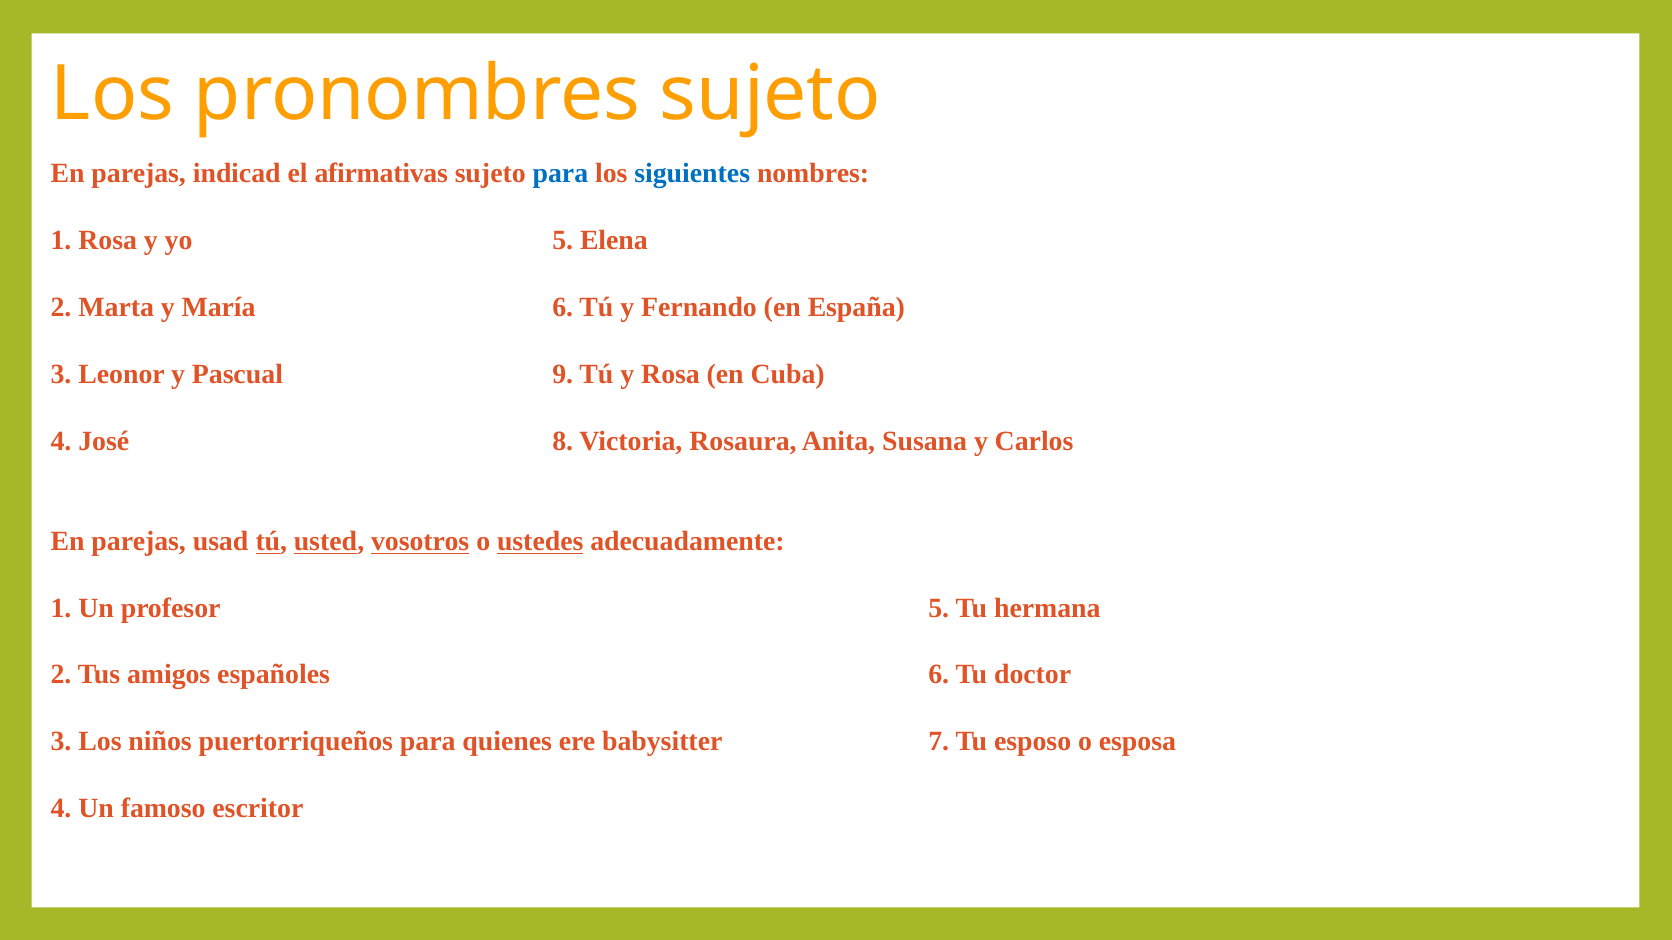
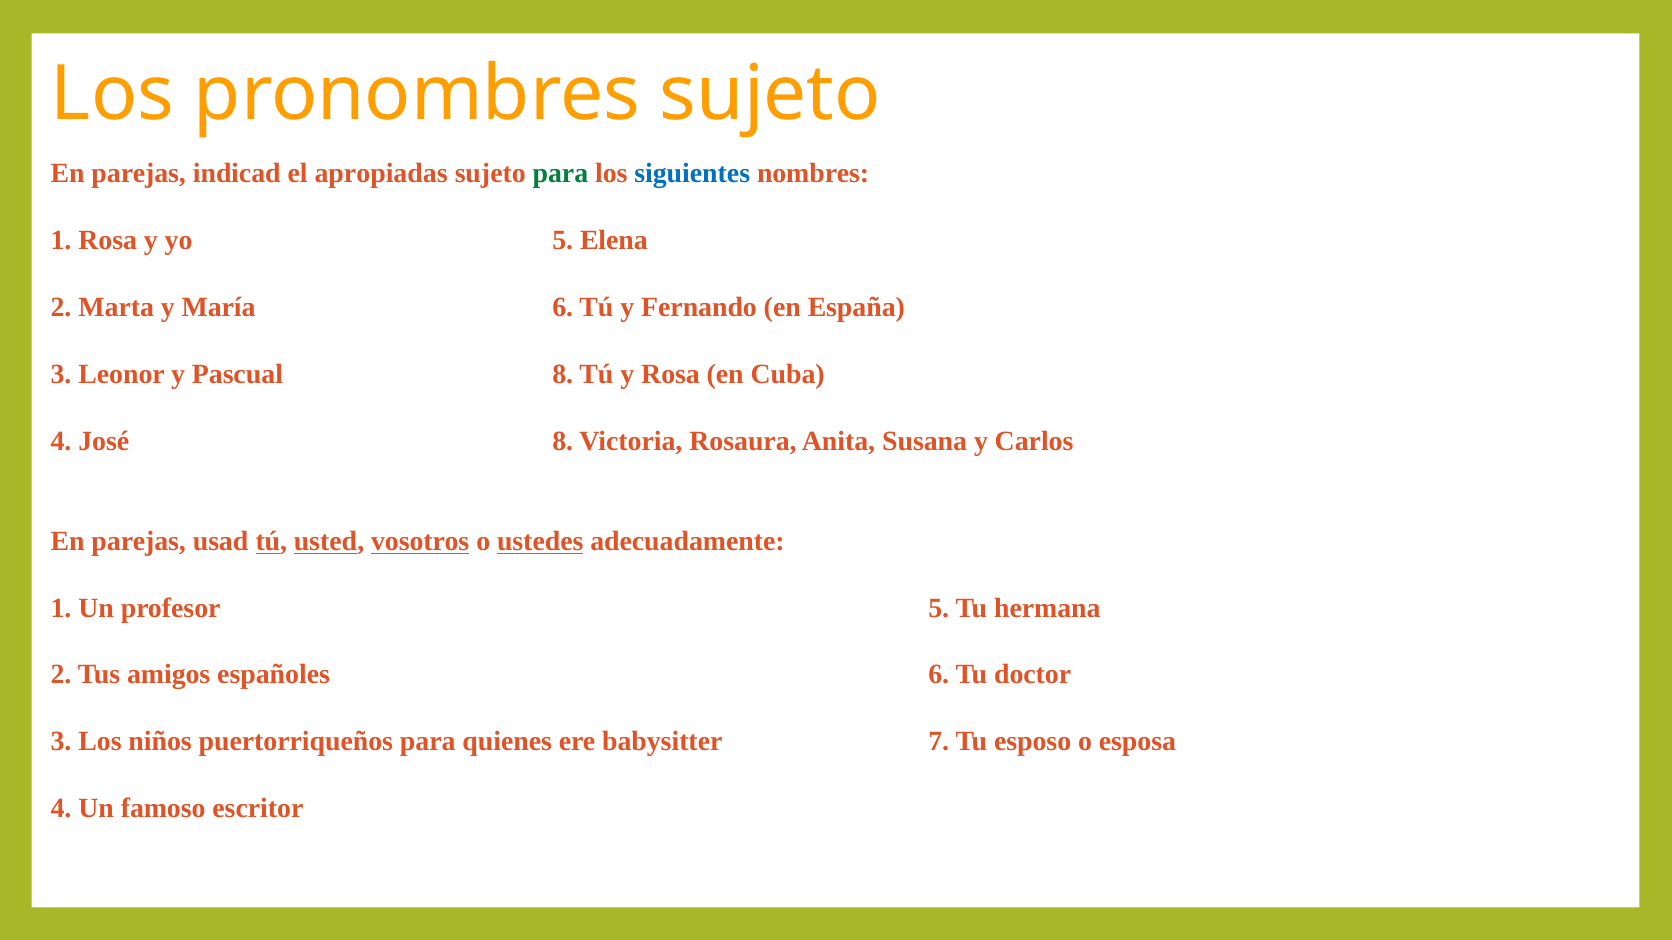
afirmativas: afirmativas -> apropiadas
para at (560, 174) colour: blue -> green
Pascual 9: 9 -> 8
